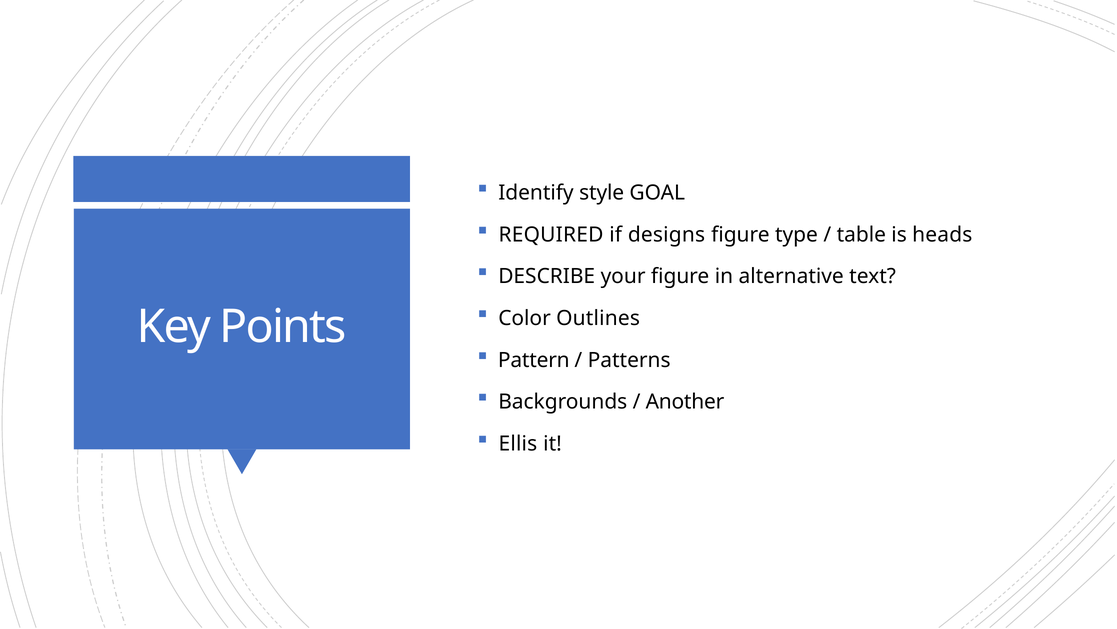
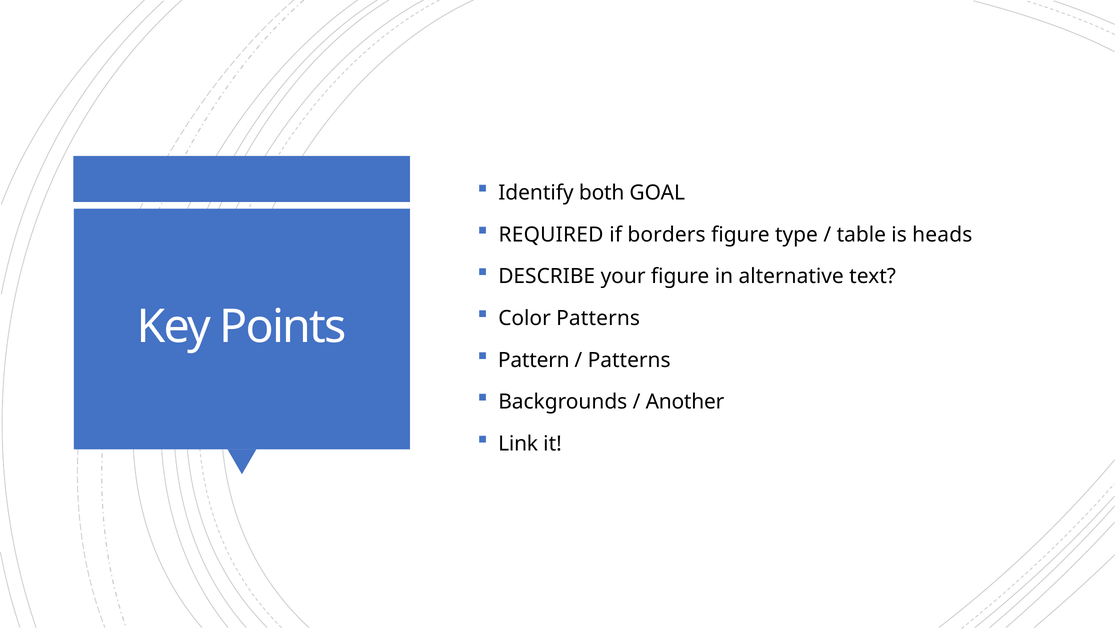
style: style -> both
designs: designs -> borders
Color Outlines: Outlines -> Patterns
Ellis: Ellis -> Link
